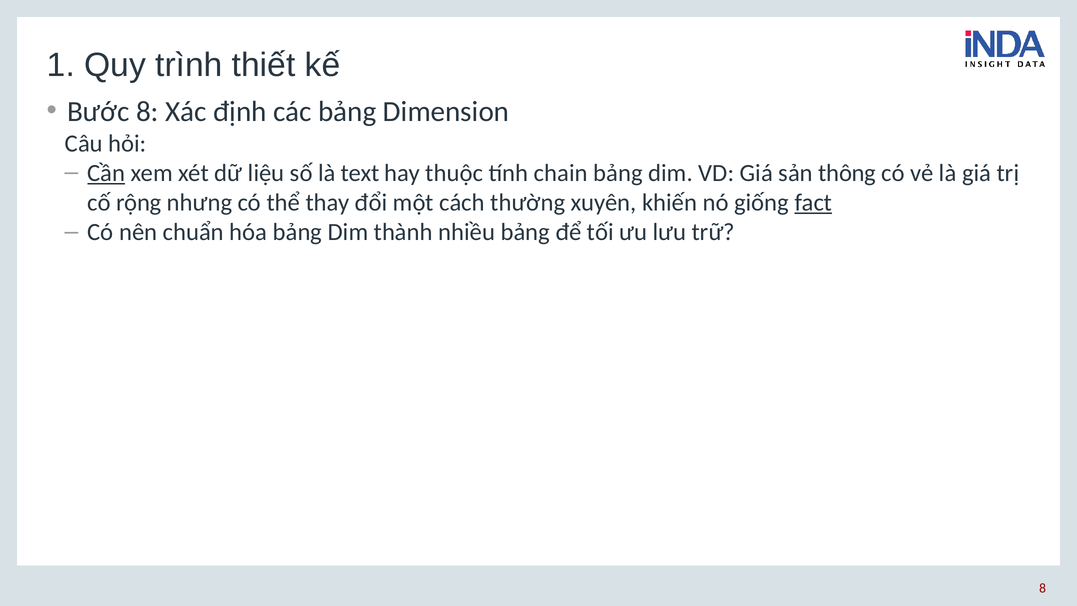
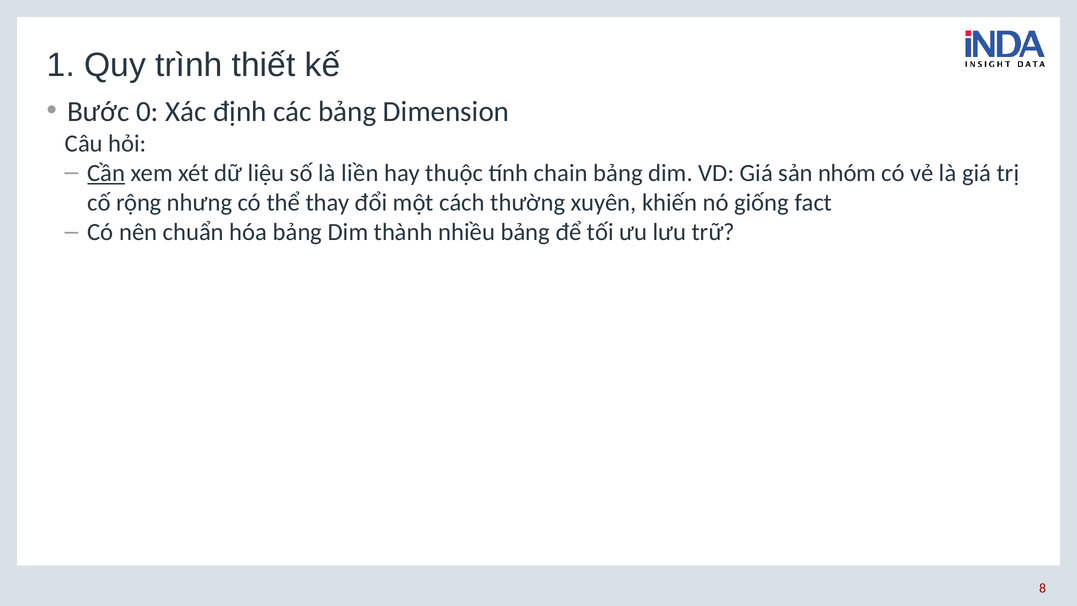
Bước 8: 8 -> 0
text: text -> liền
thông: thông -> nhóm
fact underline: present -> none
